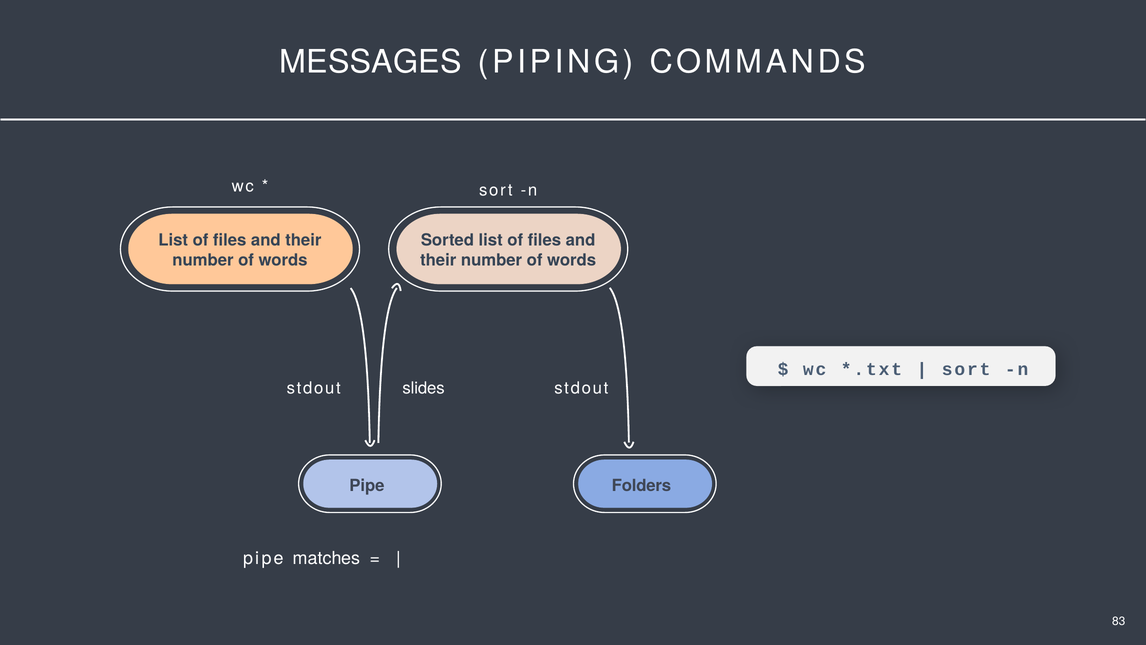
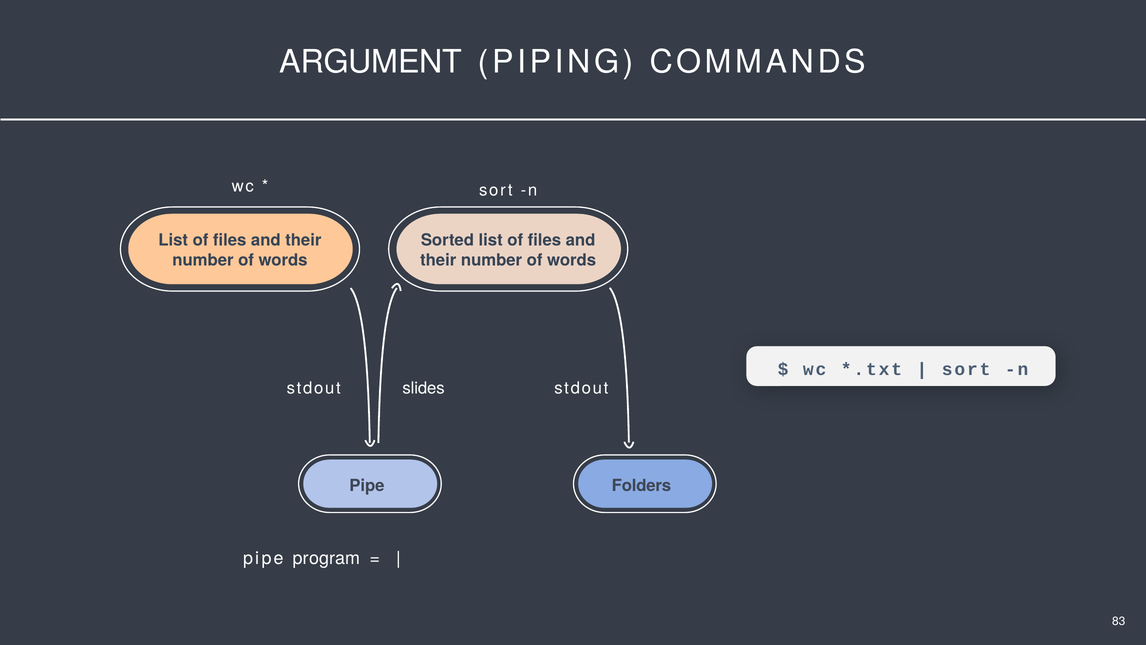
MESSAGES: MESSAGES -> ARGUMENT
matches: matches -> program
